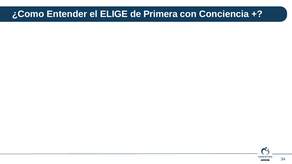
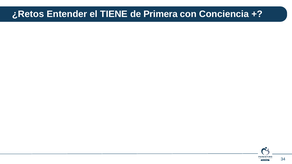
¿Como: ¿Como -> ¿Retos
ELIGE: ELIGE -> TIENE
